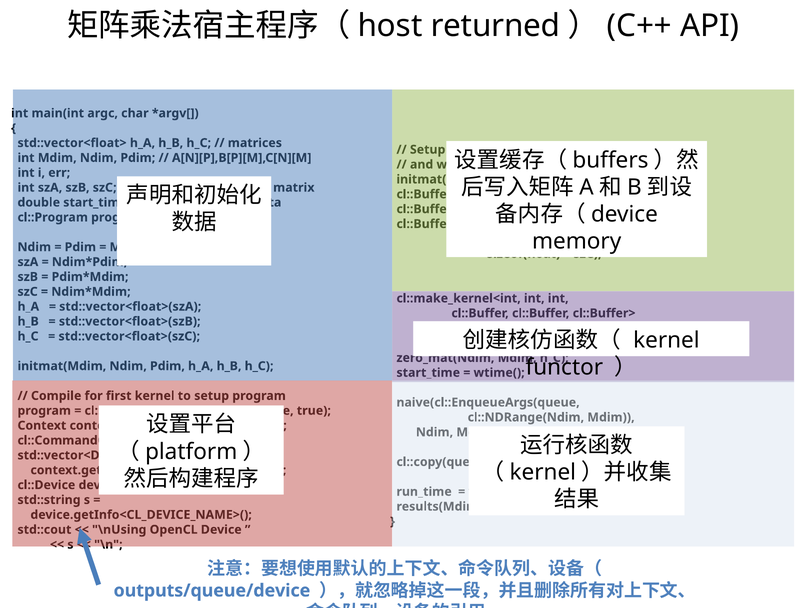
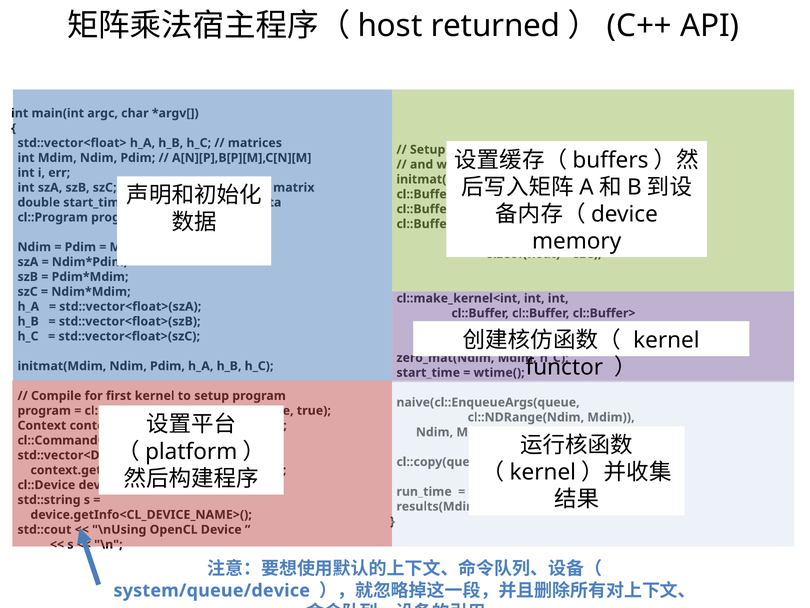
outputs/queue/device: outputs/queue/device -> system/queue/device
